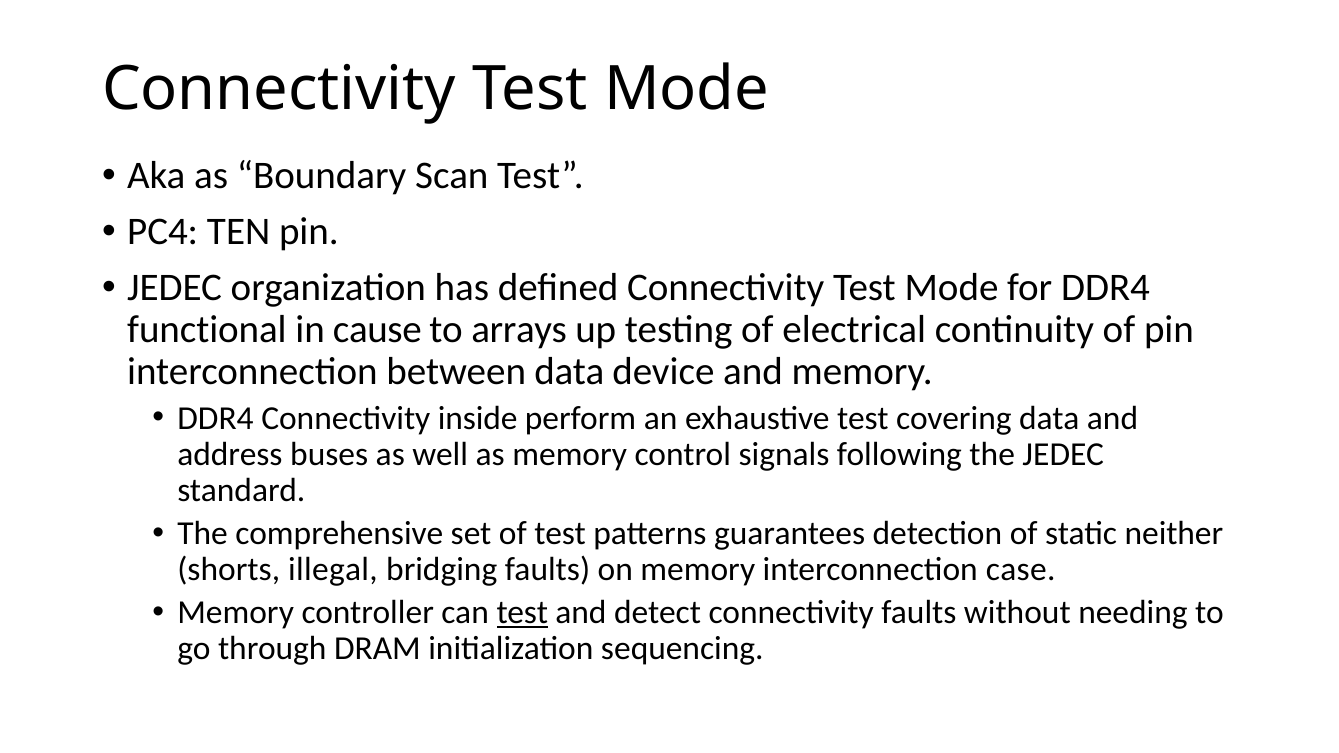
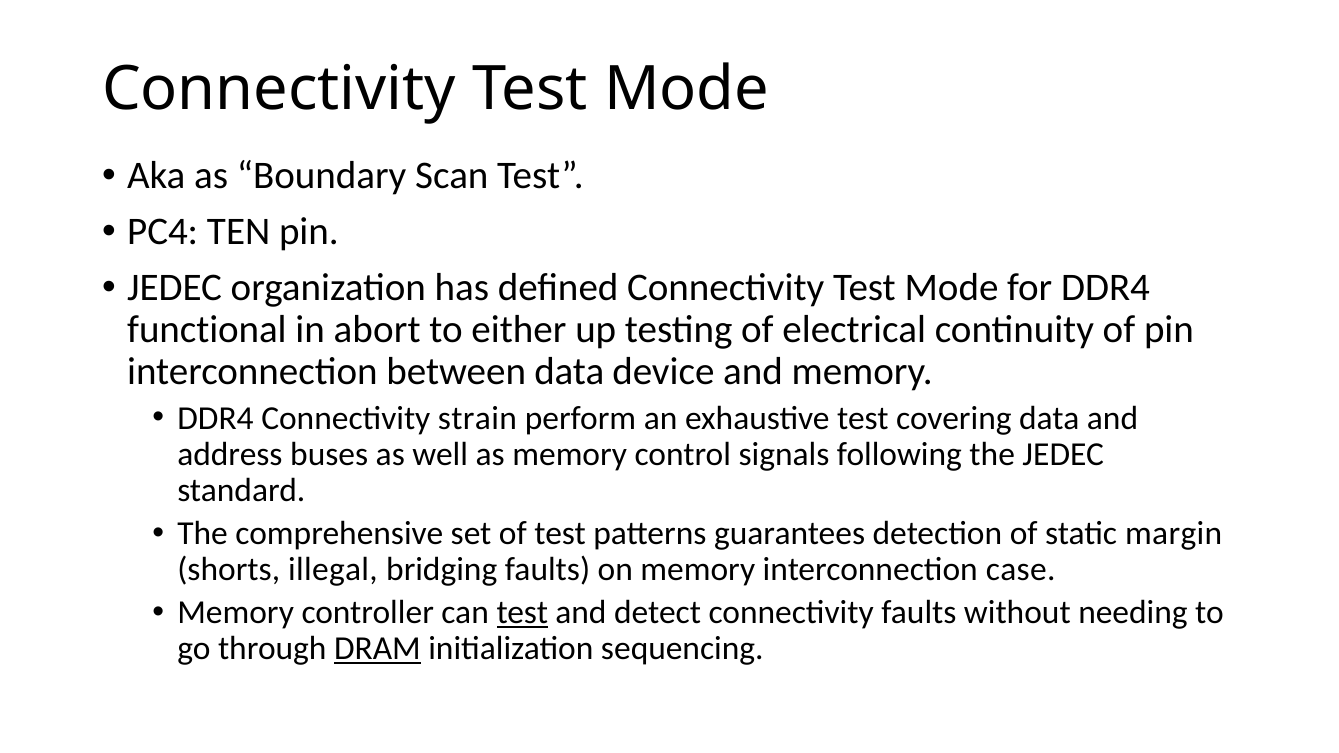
cause: cause -> abort
arrays: arrays -> either
inside: inside -> strain
neither: neither -> margin
DRAM underline: none -> present
